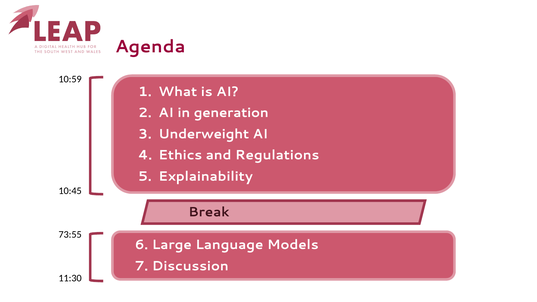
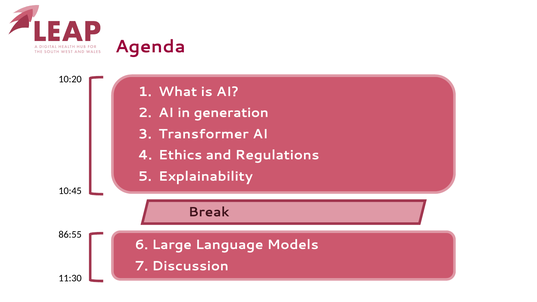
10:59: 10:59 -> 10:20
Underweight: Underweight -> Transformer
73:55: 73:55 -> 86:55
